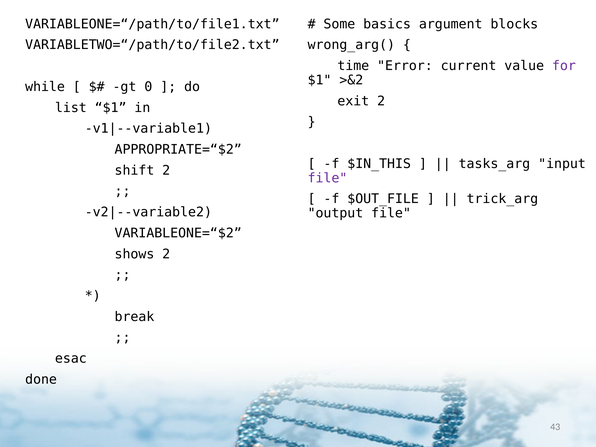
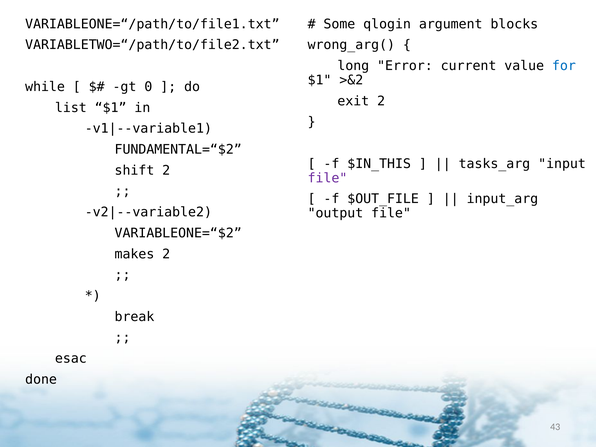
basics: basics -> qlogin
time: time -> long
for colour: purple -> blue
APPROPRIATE=“$2: APPROPRIATE=“$2 -> FUNDAMENTAL=“$2
trick_arg: trick_arg -> input_arg
shows: shows -> makes
